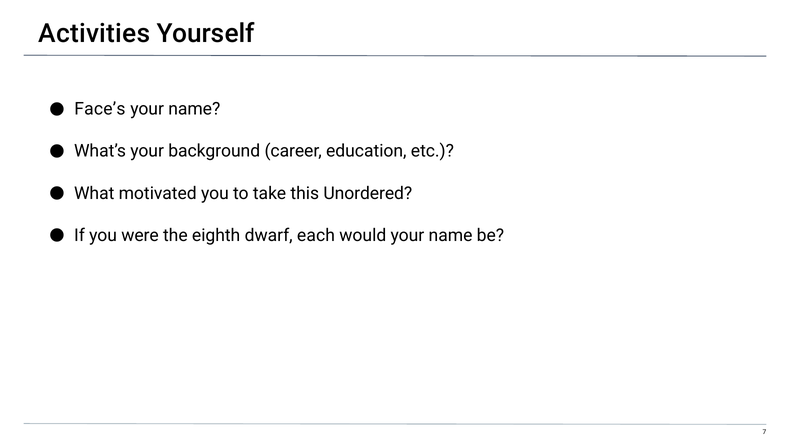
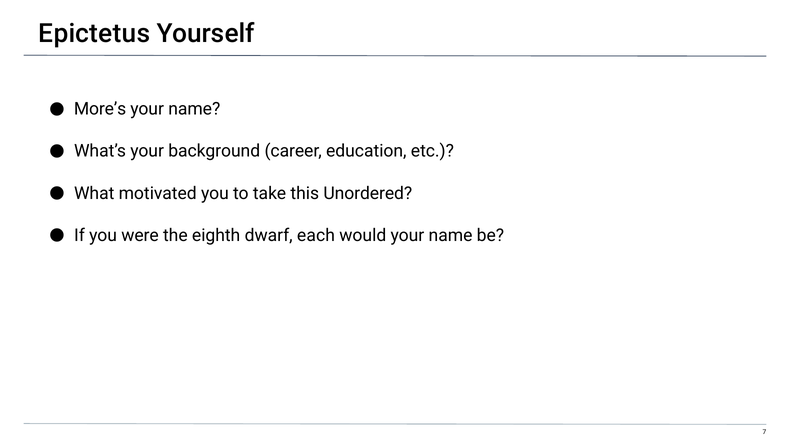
Activities: Activities -> Epictetus
Face’s: Face’s -> More’s
